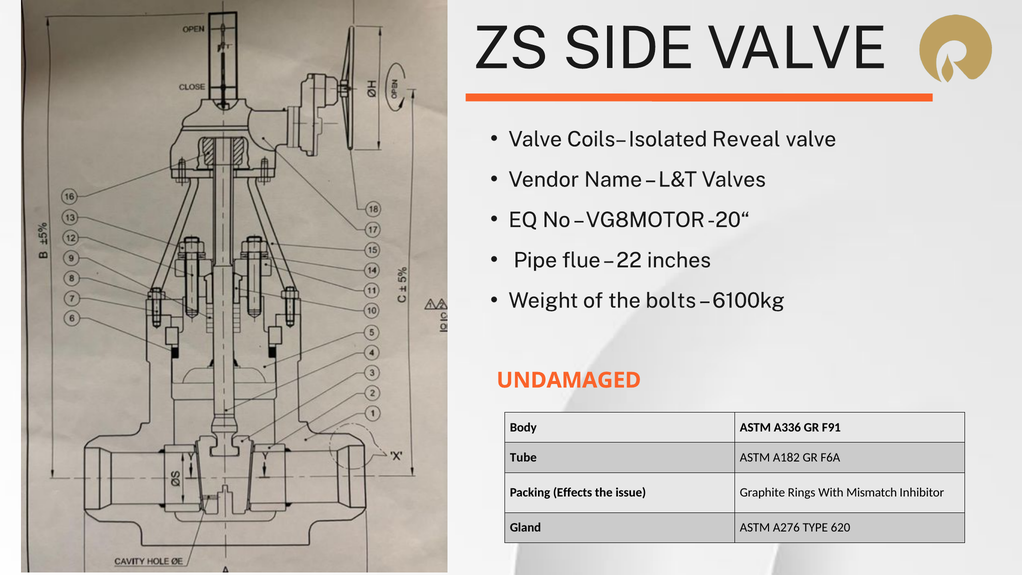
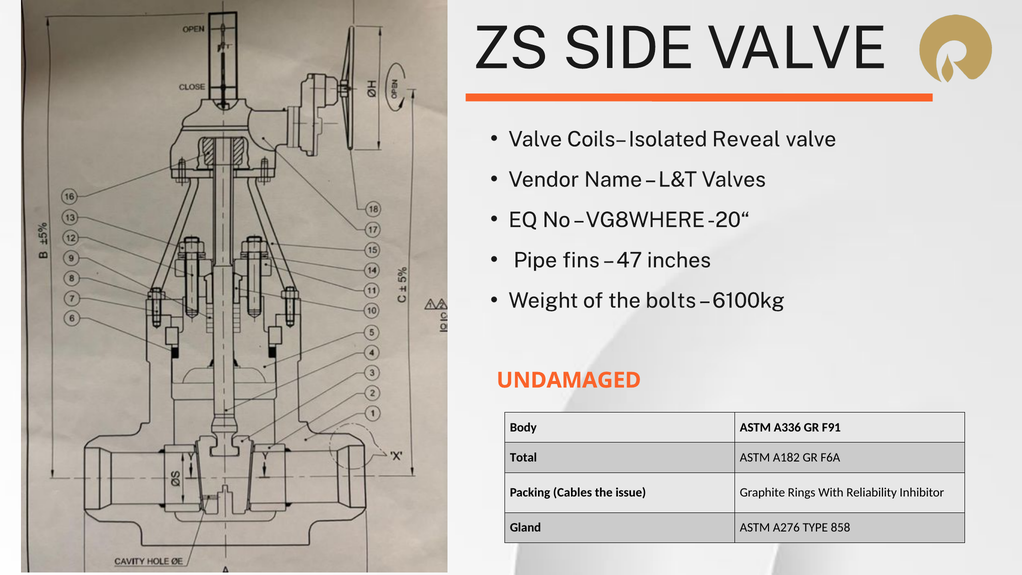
VG8MOTOR: VG8MOTOR -> VG8WHERE
flue: flue -> fins
22: 22 -> 47
Tube: Tube -> Total
Effects: Effects -> Cables
Mismatch: Mismatch -> Reliability
620: 620 -> 858
